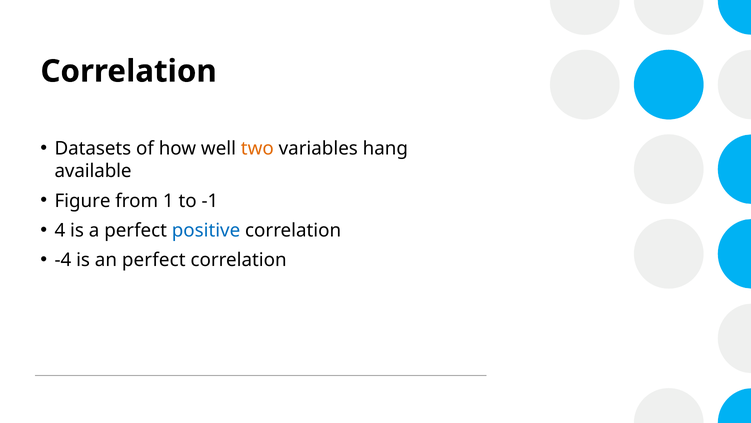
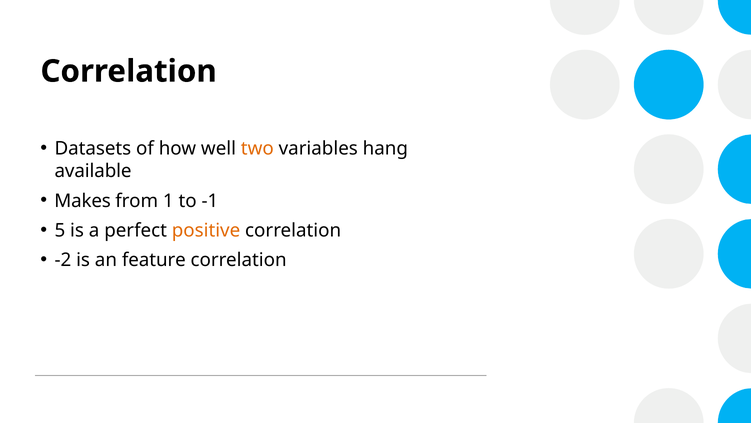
Figure: Figure -> Makes
4: 4 -> 5
positive colour: blue -> orange
-4: -4 -> -2
an perfect: perfect -> feature
